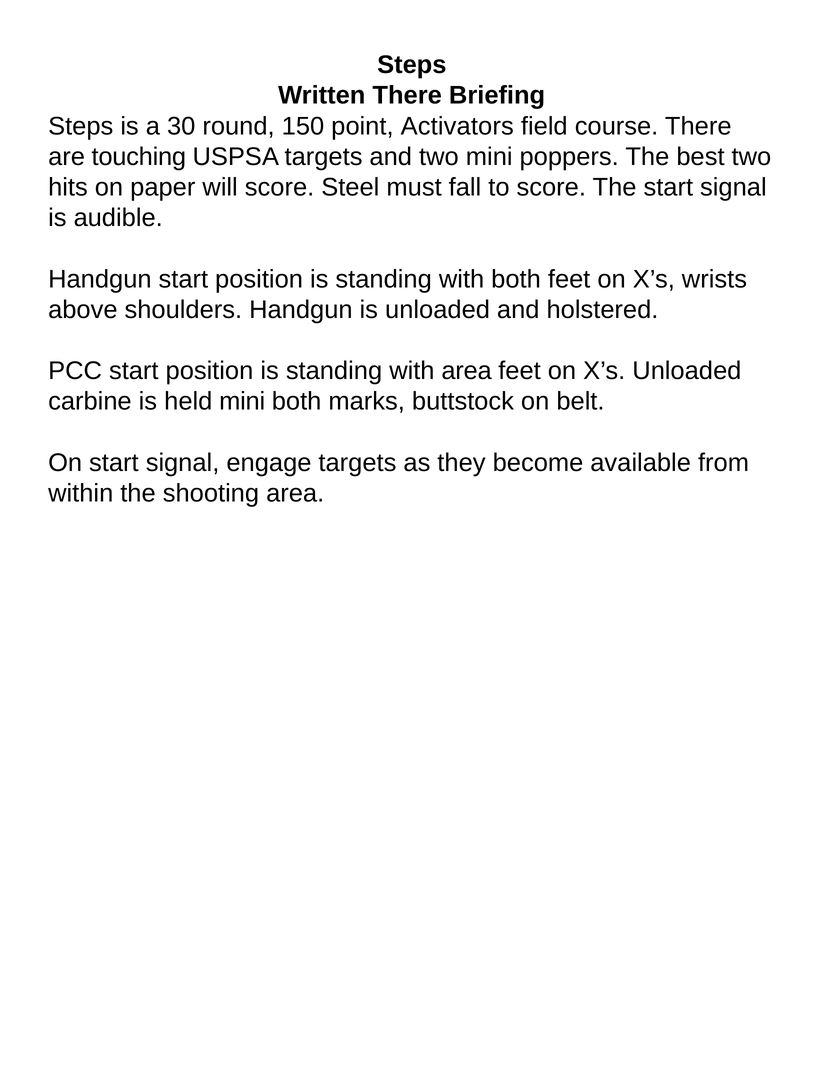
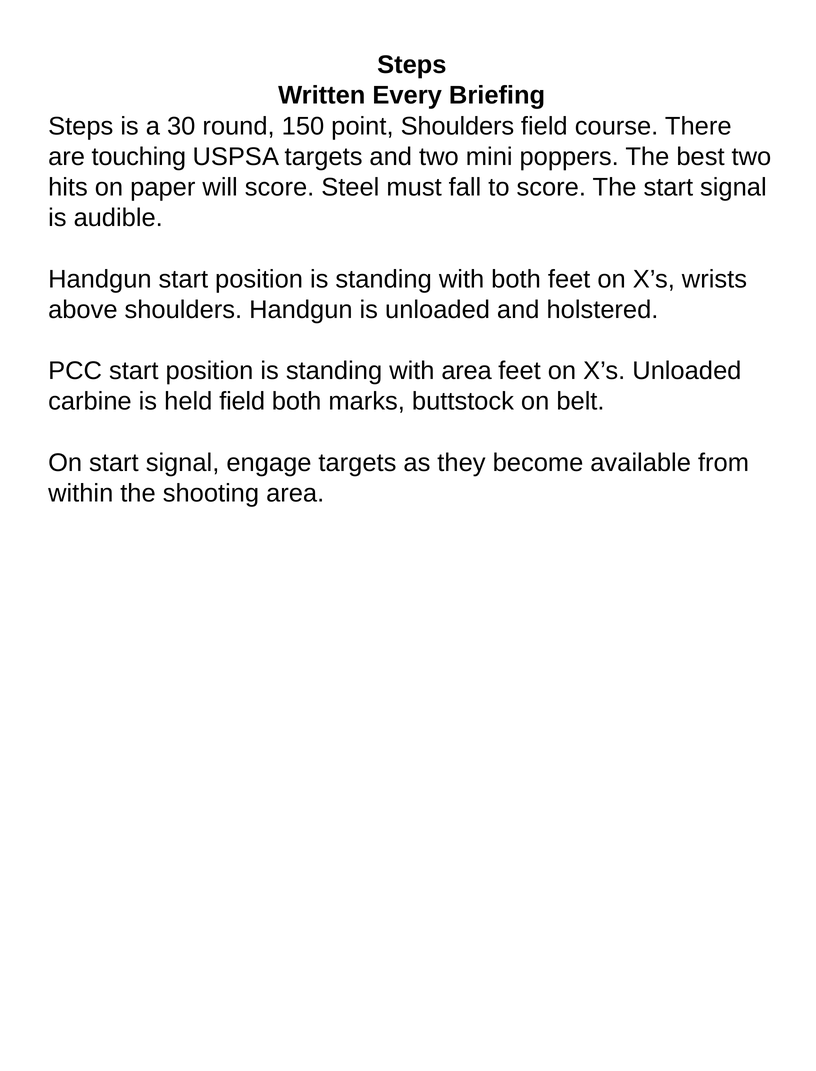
Written There: There -> Every
point Activators: Activators -> Shoulders
held mini: mini -> field
